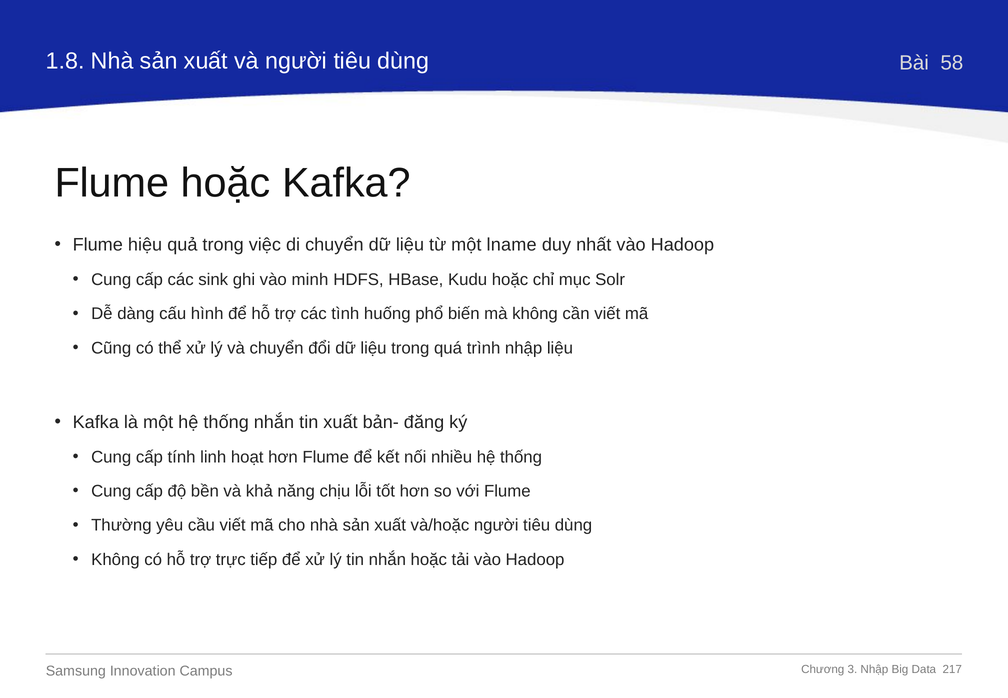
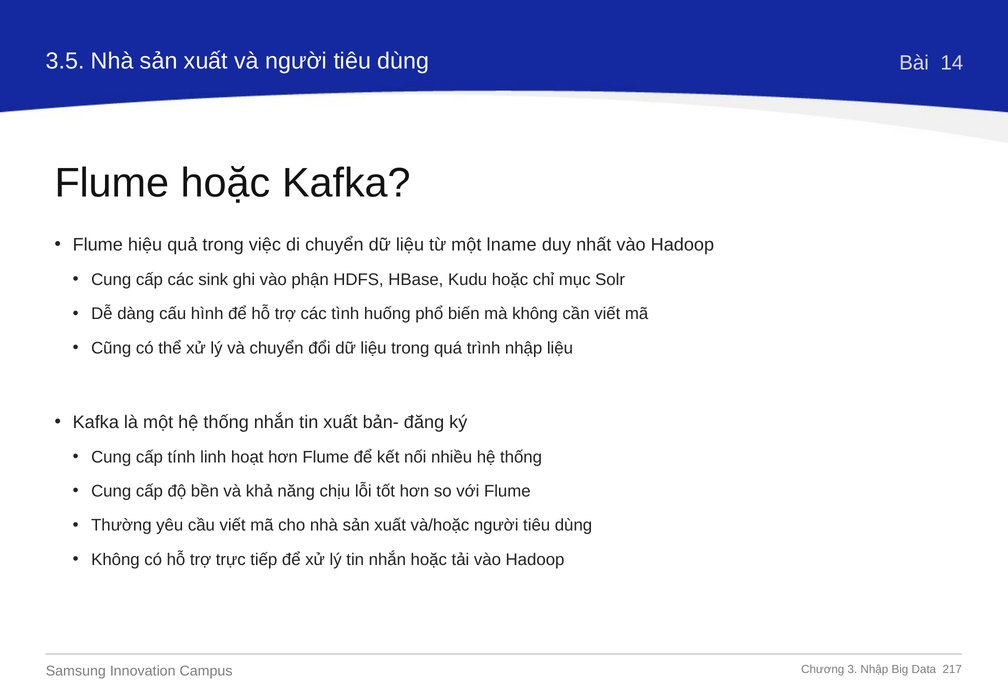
1.8: 1.8 -> 3.5
58: 58 -> 14
minh: minh -> phận
